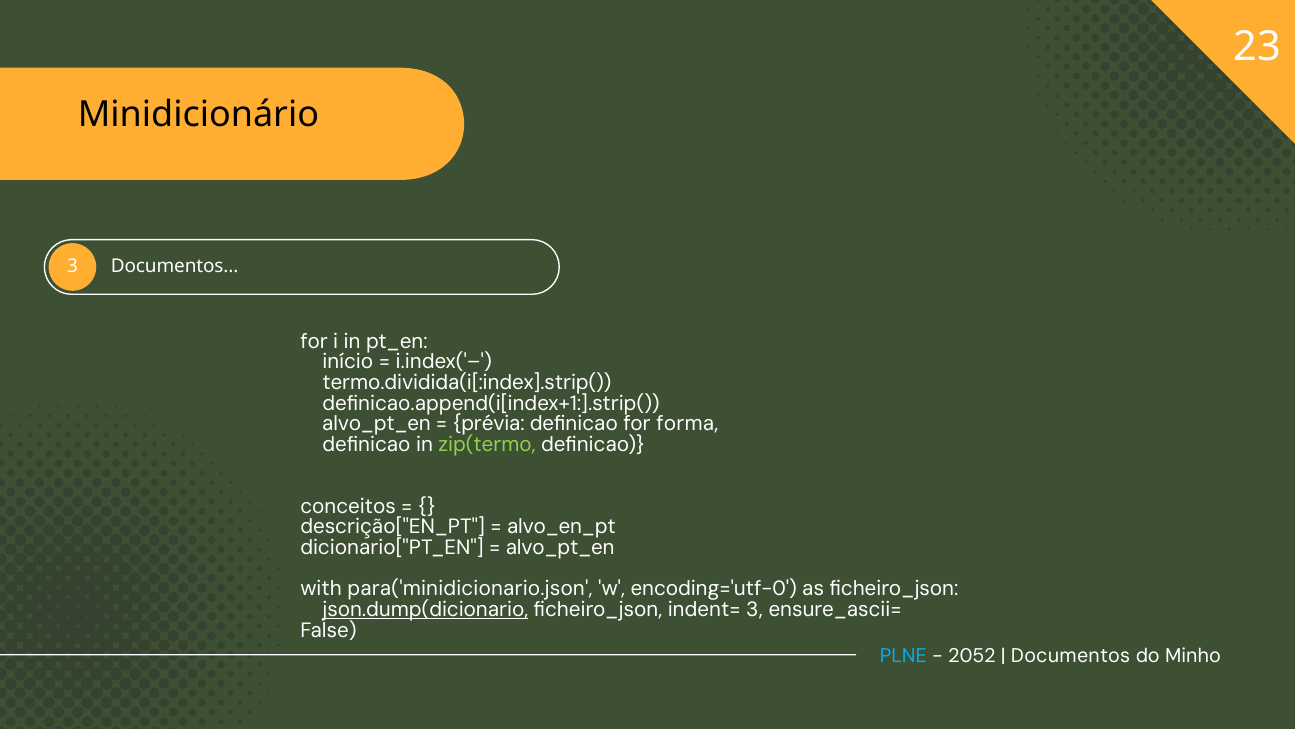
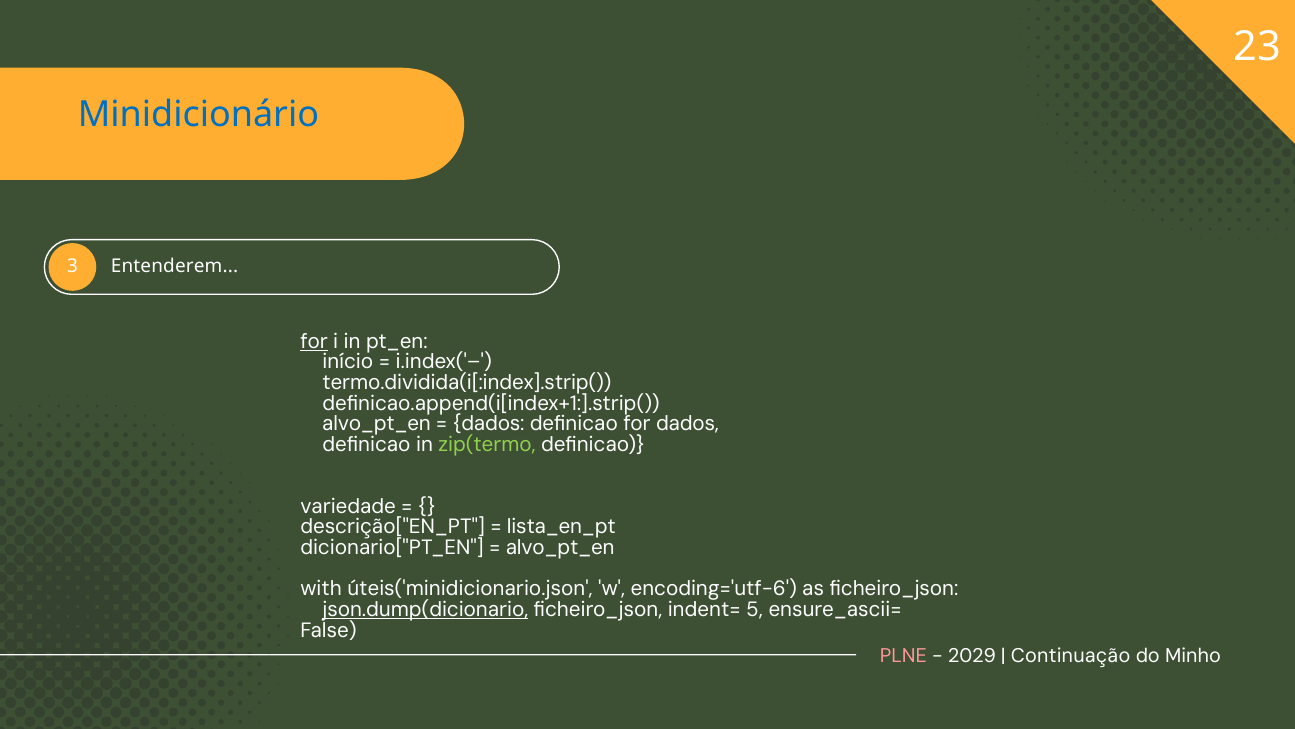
Minidicionário colour: black -> blue
Documentos at (175, 266): Documentos -> Entenderem
for at (314, 341) underline: none -> present
prévia at (489, 424): prévia -> dados
for forma: forma -> dados
conceitos: conceitos -> variedade
alvo_en_pt: alvo_en_pt -> lista_en_pt
para('minidicionario.json: para('minidicionario.json -> úteis('minidicionario.json
encoding='utf-0: encoding='utf-0 -> encoding='utf-6
indent= 3: 3 -> 5
PLNE colour: light blue -> pink
2052: 2052 -> 2029
Documentos at (1071, 656): Documentos -> Continuação
